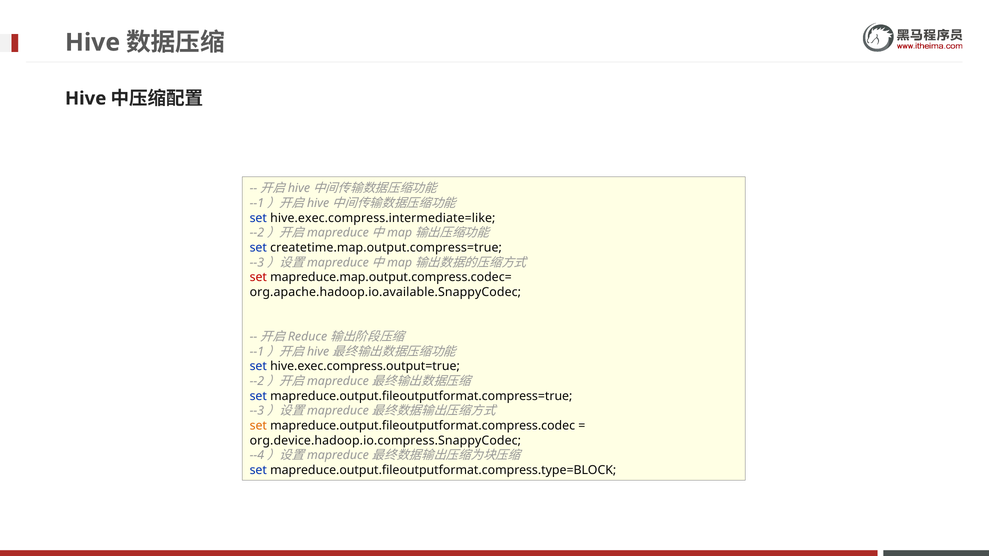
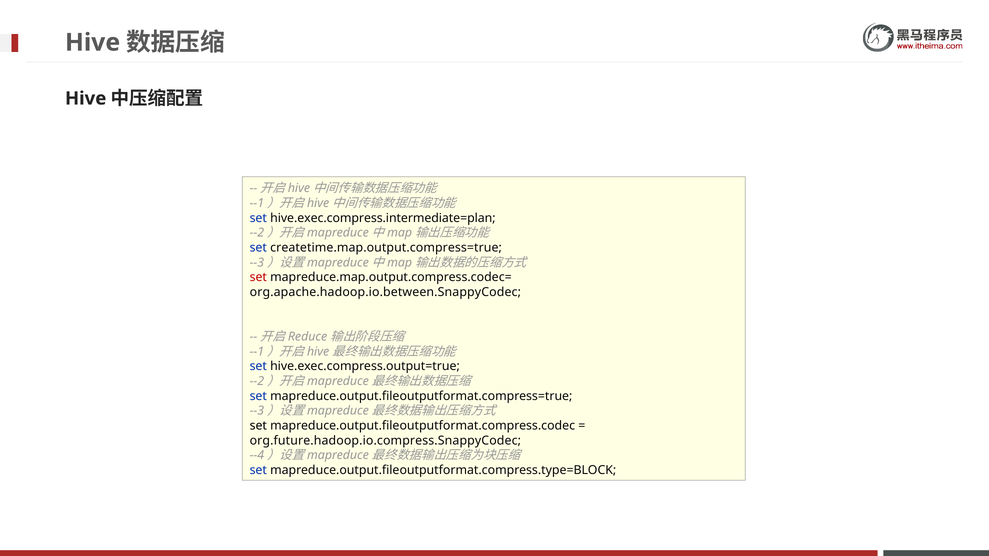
hive.exec.compress.intermediate=like: hive.exec.compress.intermediate=like -> hive.exec.compress.intermediate=plan
org.apache.hadoop.io.available.SnappyCodec: org.apache.hadoop.io.available.SnappyCodec -> org.apache.hadoop.io.between.SnappyCodec
set at (258, 426) colour: orange -> black
org.device.hadoop.io.compress.SnappyCodec: org.device.hadoop.io.compress.SnappyCodec -> org.future.hadoop.io.compress.SnappyCodec
